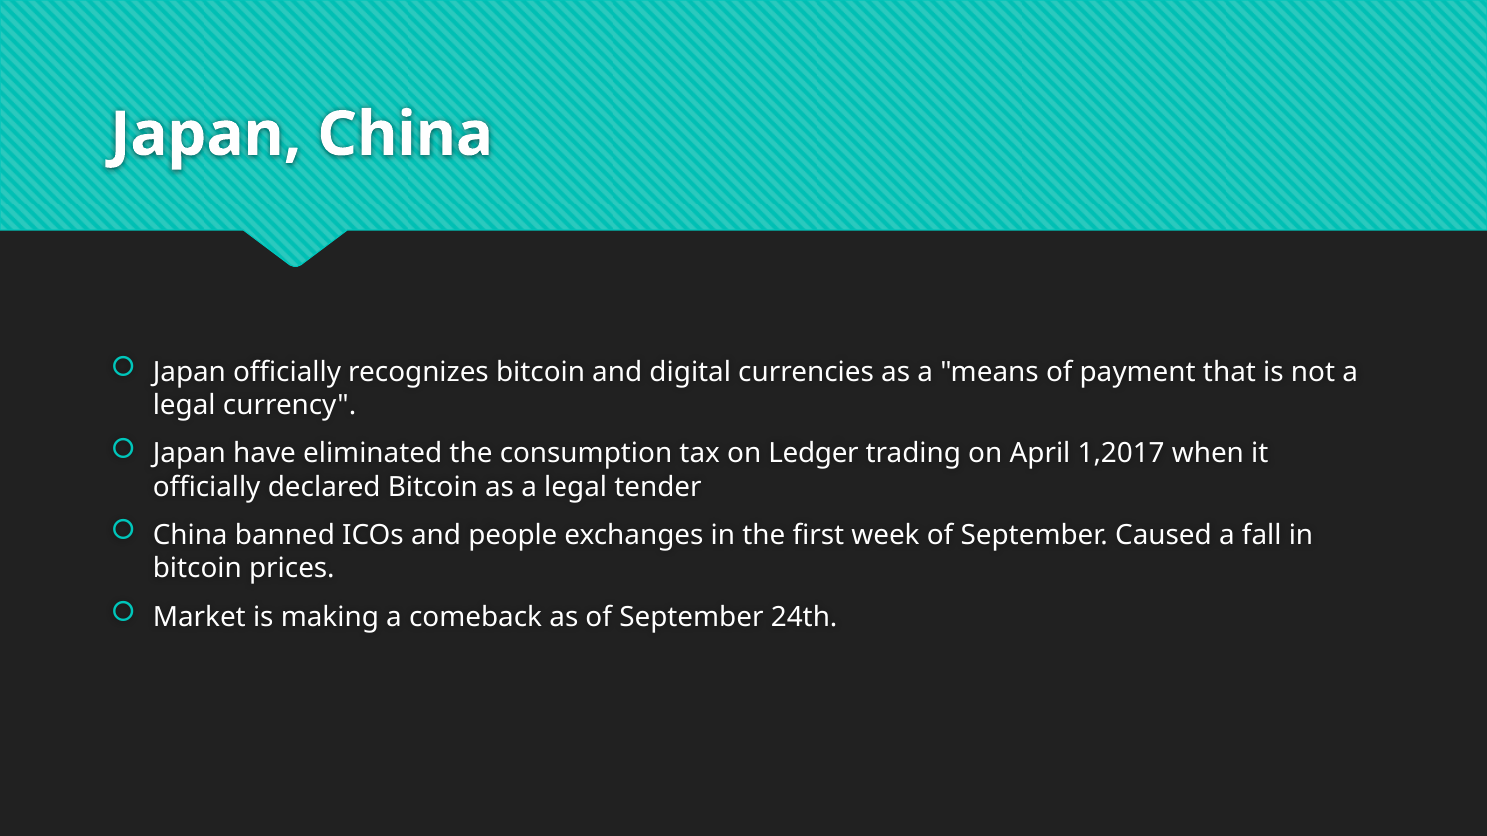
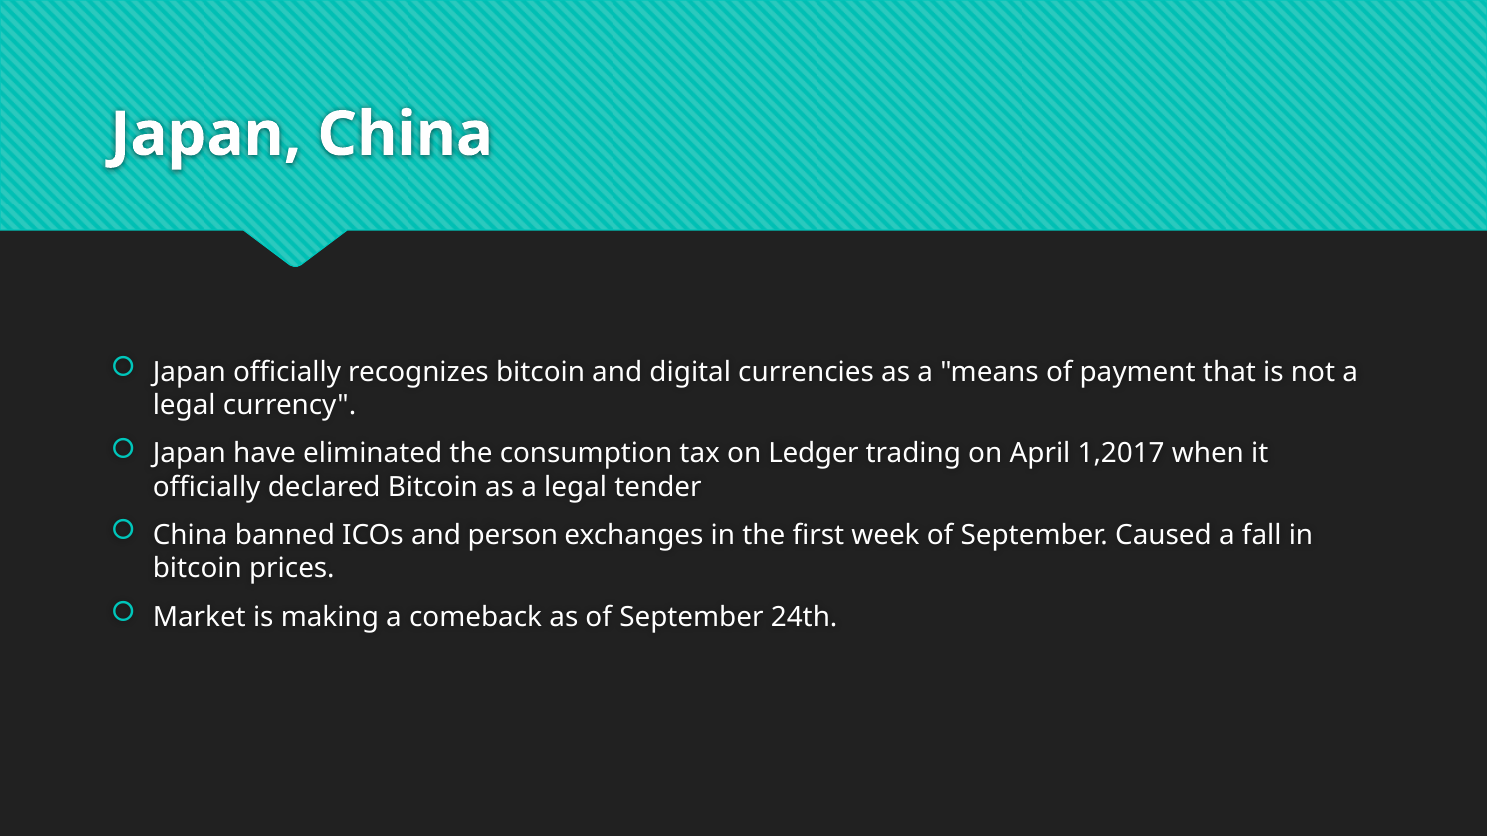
people: people -> person
